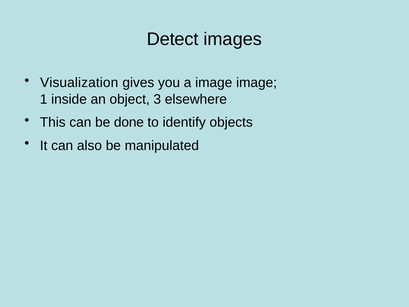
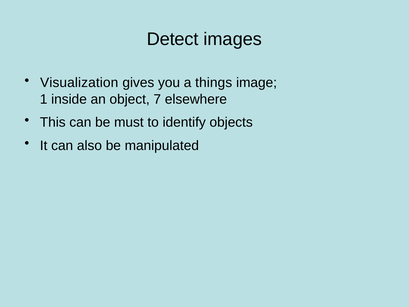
a image: image -> things
3: 3 -> 7
done: done -> must
